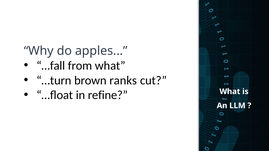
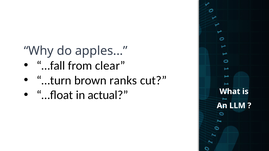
from what: what -> clear
refine: refine -> actual
